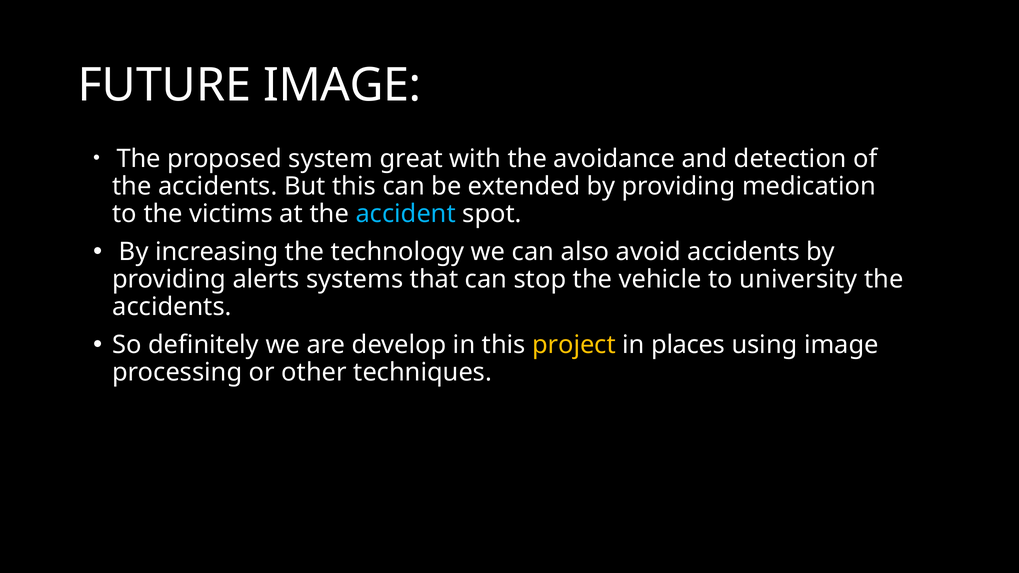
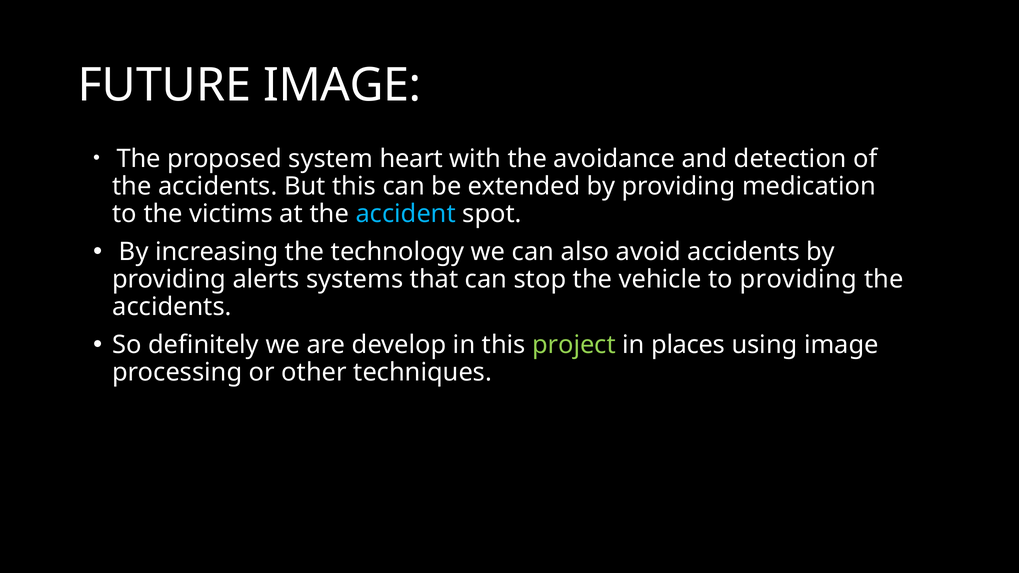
great: great -> heart
to university: university -> providing
project colour: yellow -> light green
